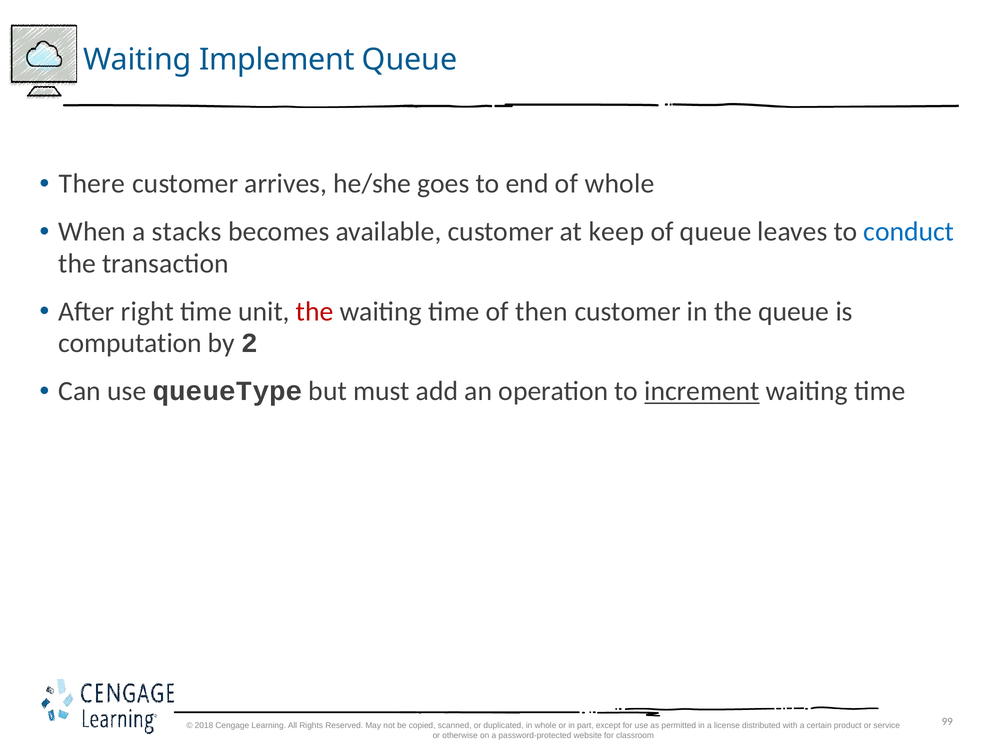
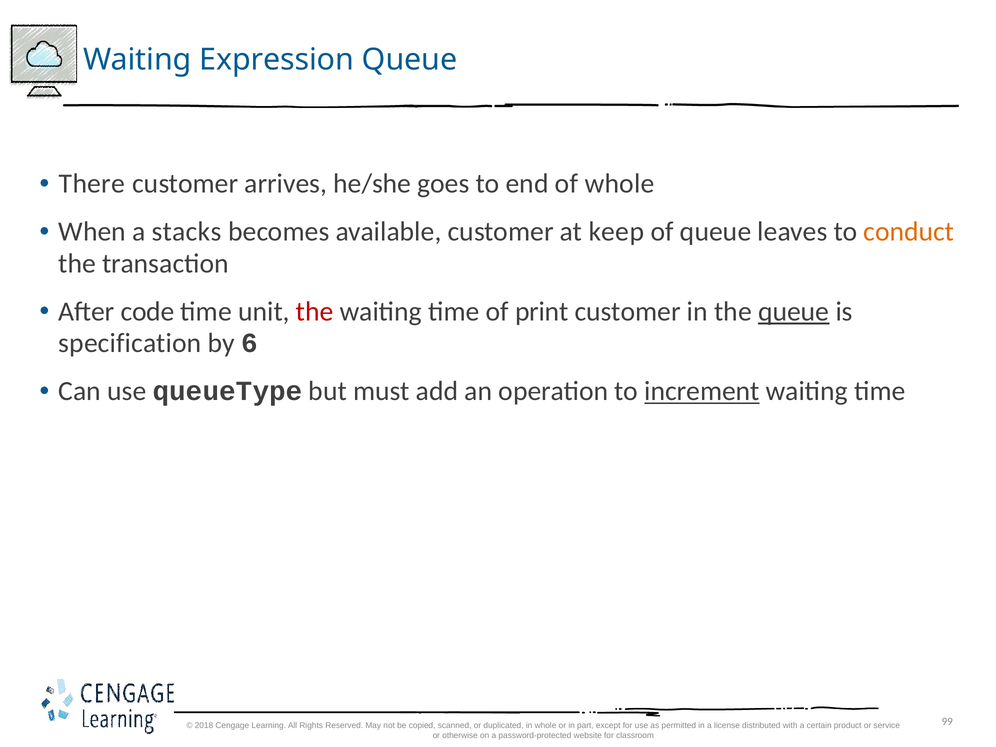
Implement: Implement -> Expression
conduct colour: blue -> orange
right: right -> code
then: then -> print
queue at (794, 312) underline: none -> present
computation: computation -> specification
2: 2 -> 6
